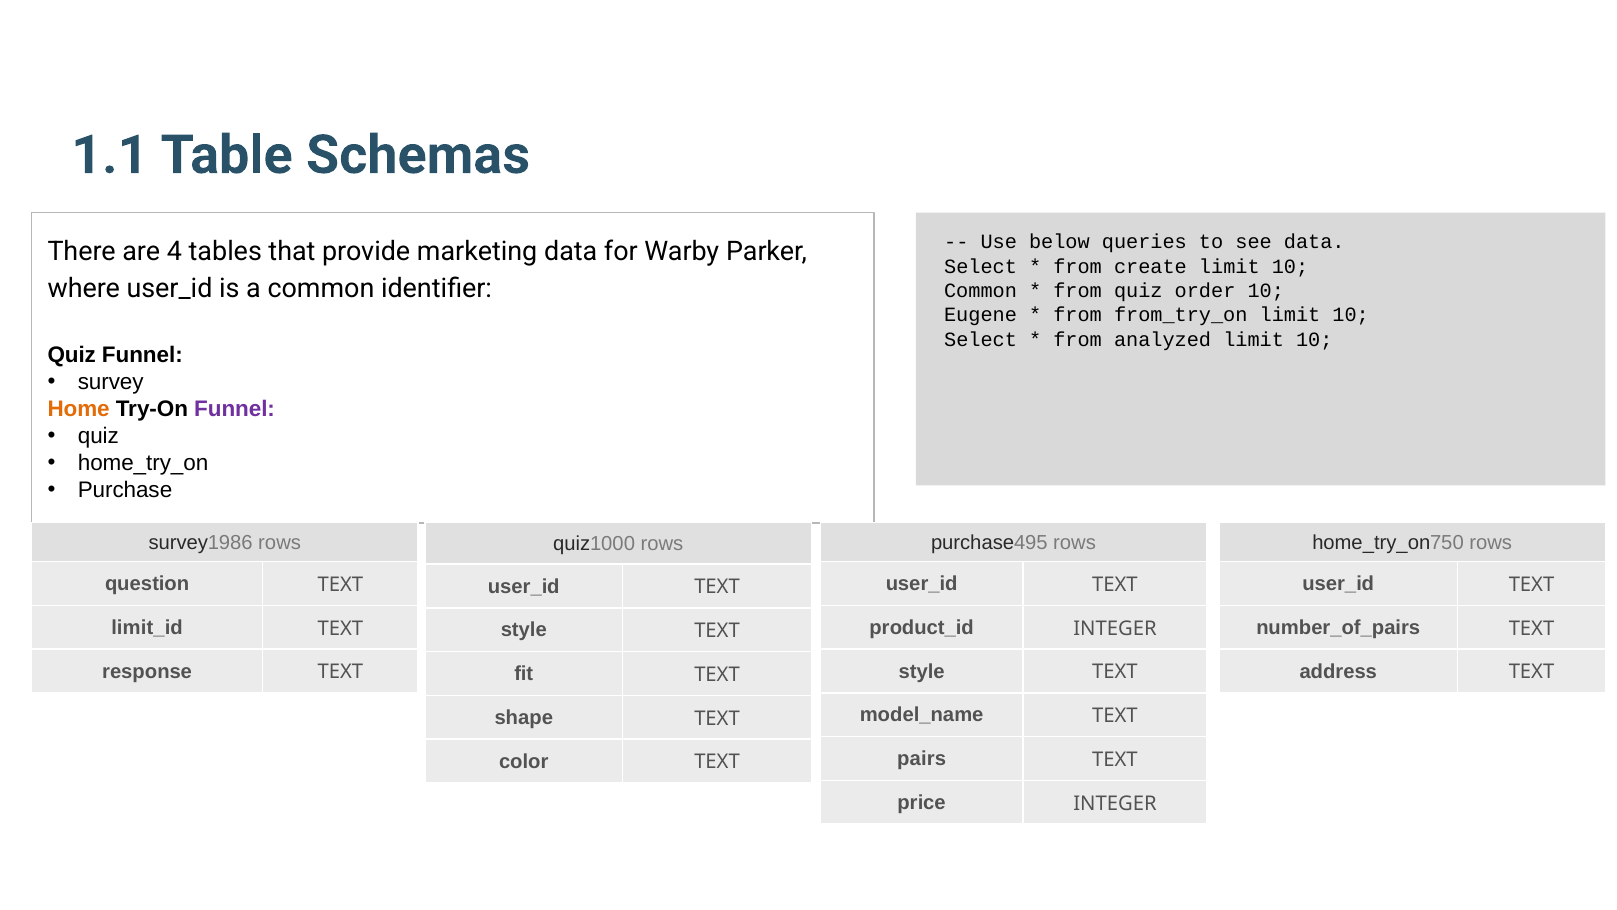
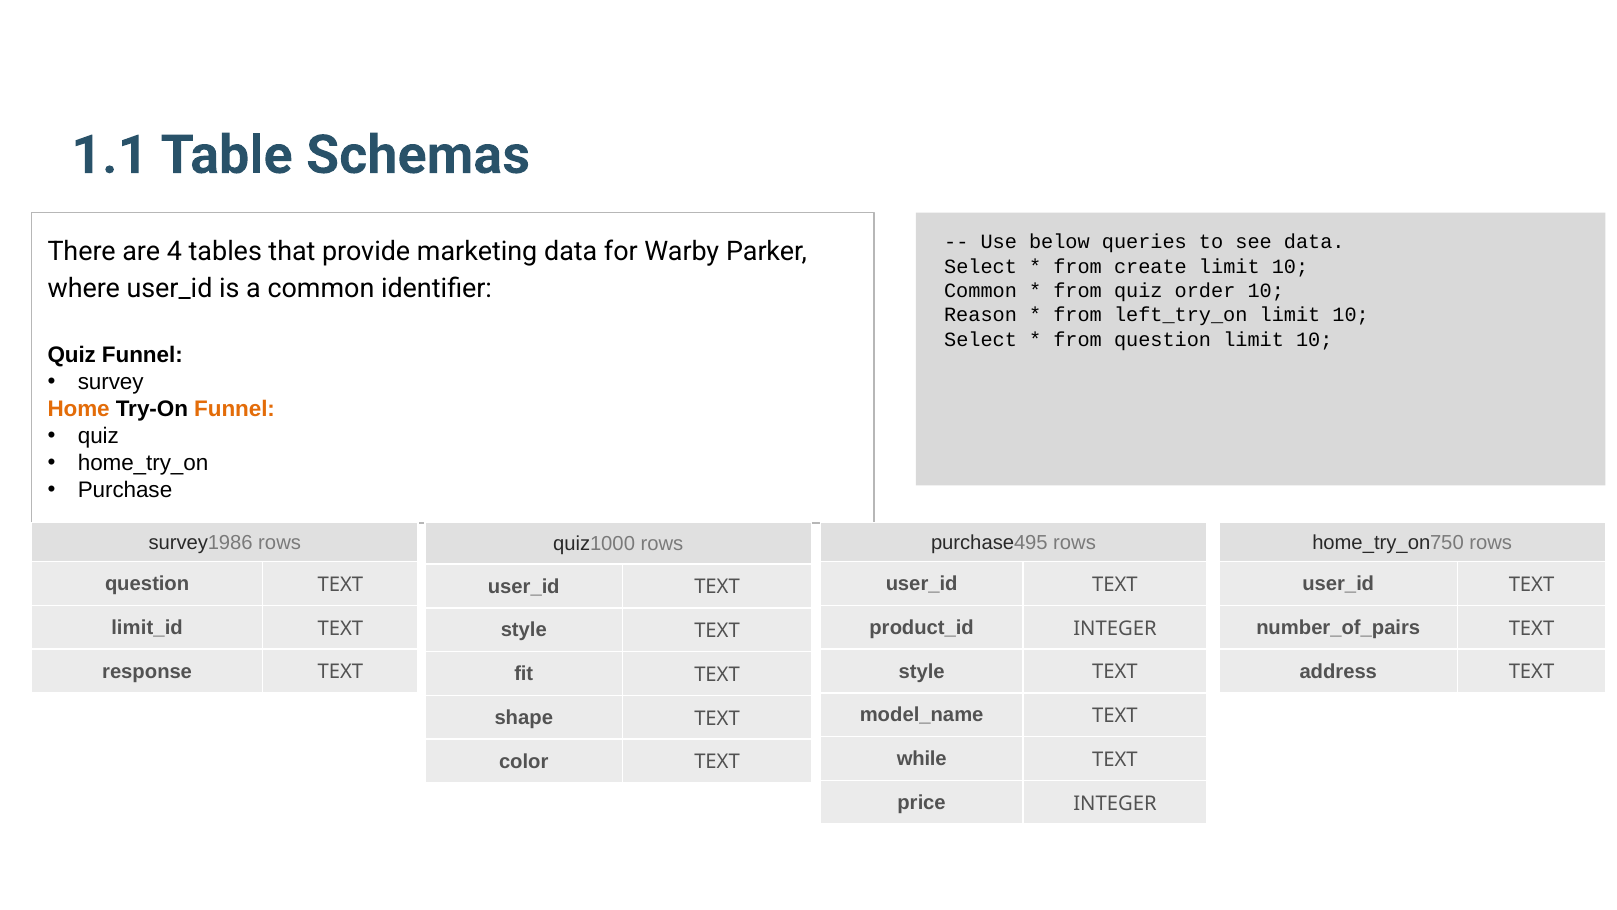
Eugene: Eugene -> Reason
from_try_on: from_try_on -> left_try_on
from analyzed: analyzed -> question
Funnel at (235, 409) colour: purple -> orange
pairs: pairs -> while
